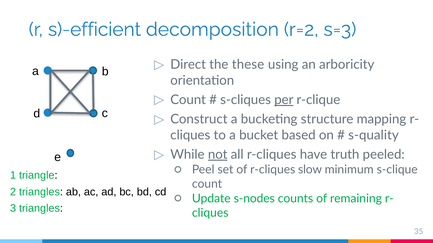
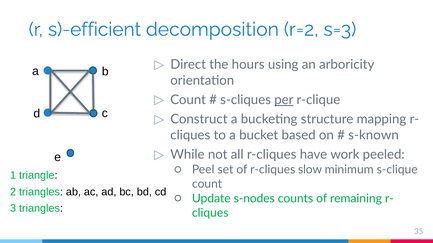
these: these -> hours
s-quality: s-quality -> s-known
not underline: present -> none
truth: truth -> work
